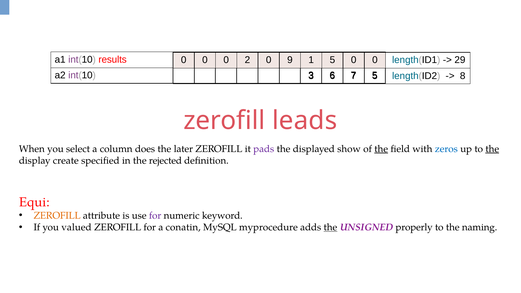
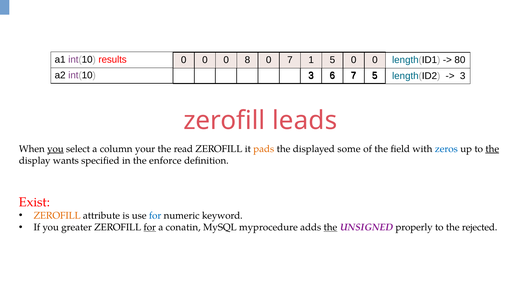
2: 2 -> 8
0 9: 9 -> 7
29: 29 -> 80
8 at (463, 76): 8 -> 3
you at (55, 149) underline: none -> present
does: does -> your
later: later -> read
pads colour: purple -> orange
show: show -> some
the at (381, 149) underline: present -> none
create: create -> wants
rejected: rejected -> enforce
Equi: Equi -> Exist
for at (155, 216) colour: purple -> blue
valued: valued -> greater
for at (150, 227) underline: none -> present
naming: naming -> rejected
